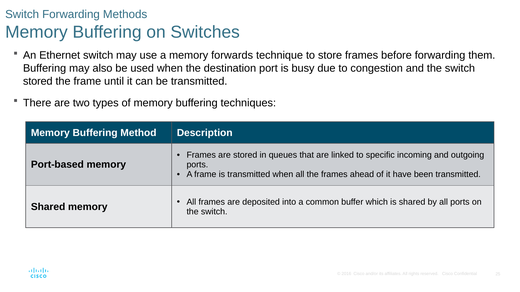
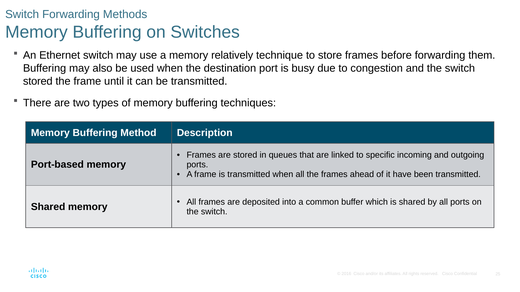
forwards: forwards -> relatively
